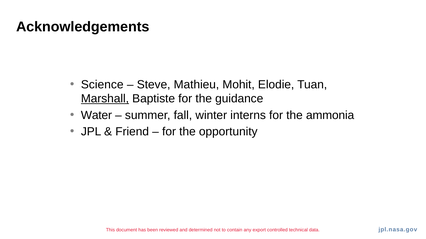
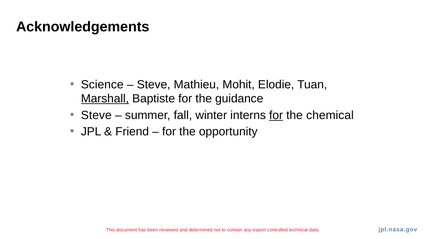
Water at (96, 115): Water -> Steve
for at (276, 115) underline: none -> present
ammonia: ammonia -> chemical
